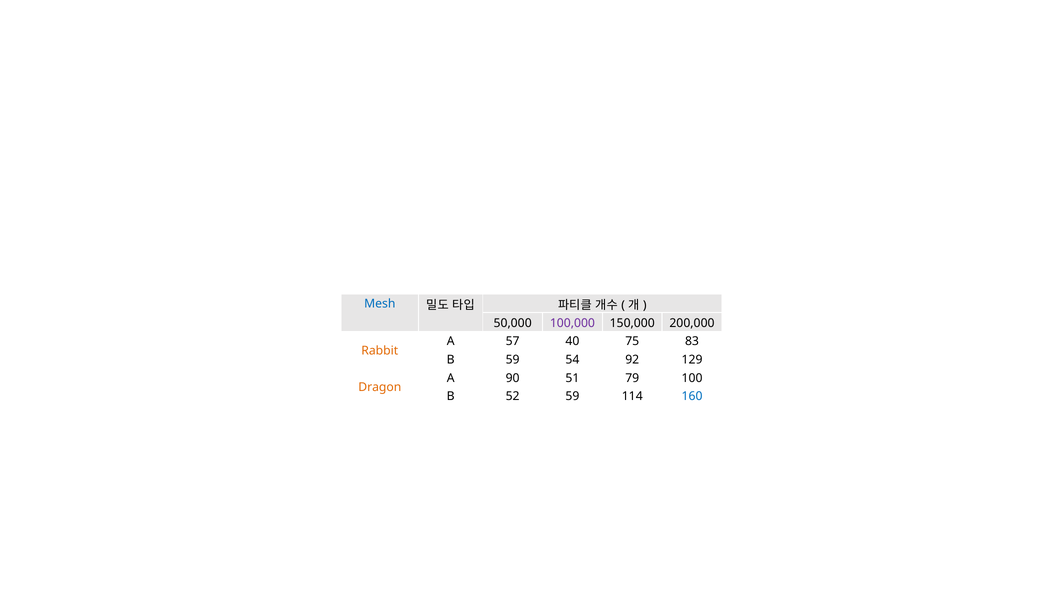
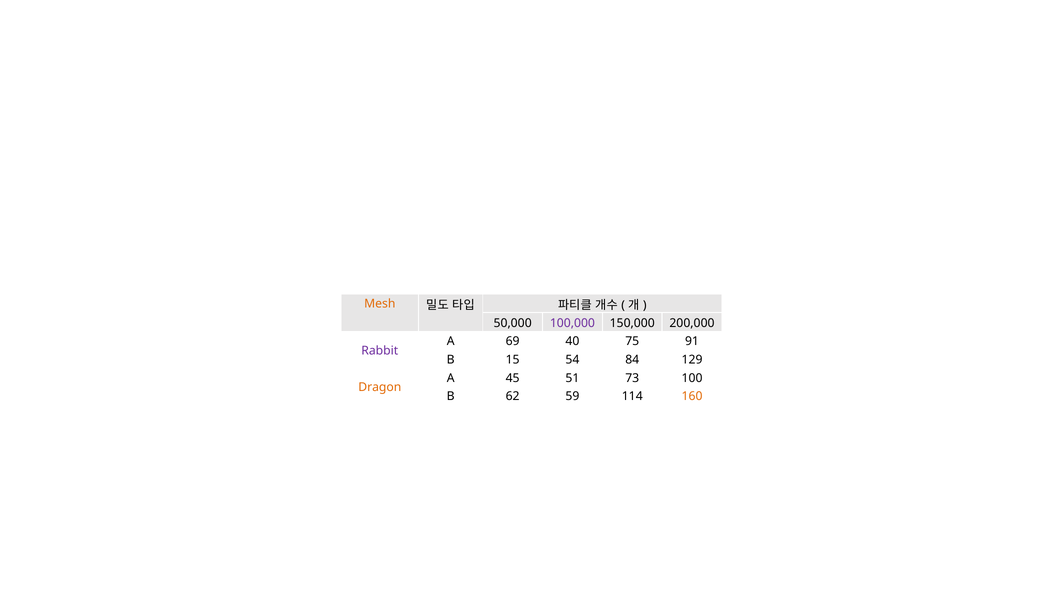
Mesh colour: blue -> orange
57: 57 -> 69
83: 83 -> 91
Rabbit colour: orange -> purple
B 59: 59 -> 15
92: 92 -> 84
90: 90 -> 45
79: 79 -> 73
52: 52 -> 62
160 colour: blue -> orange
